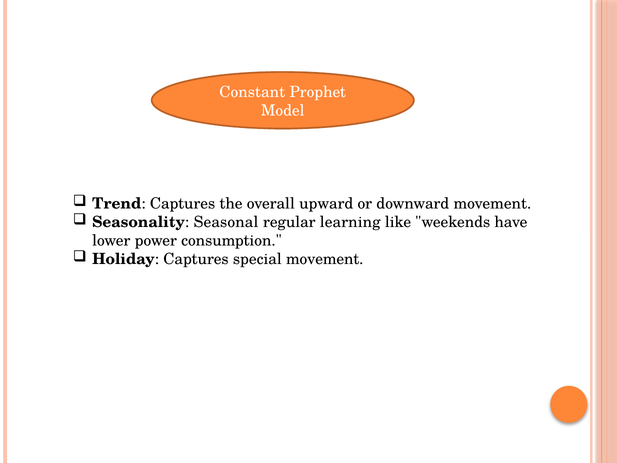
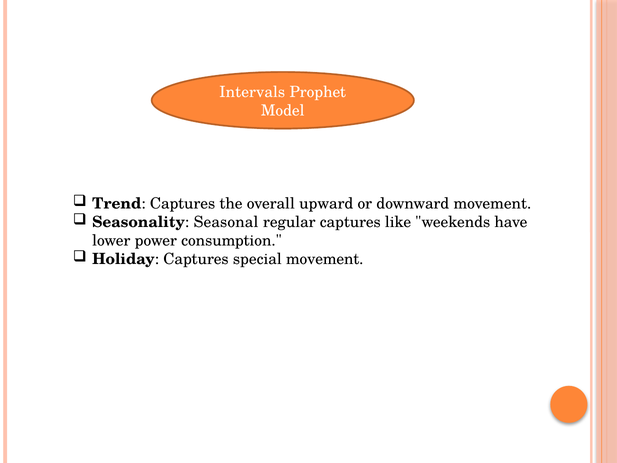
Constant: Constant -> Intervals
regular learning: learning -> captures
